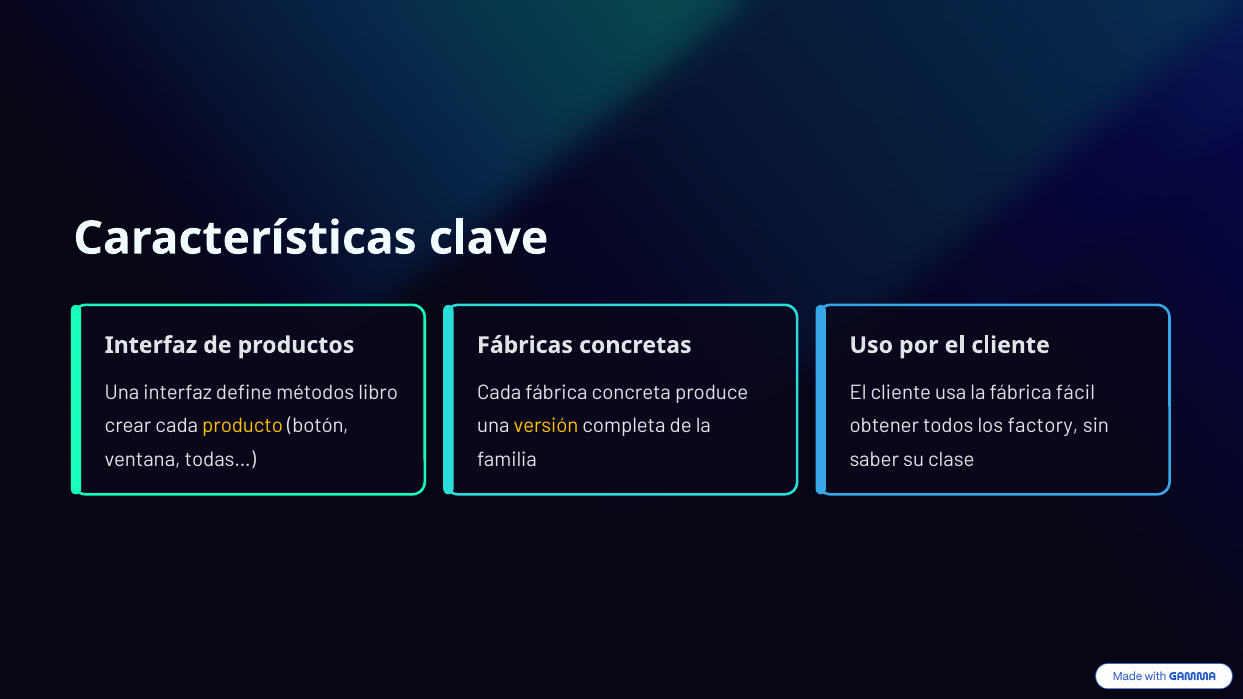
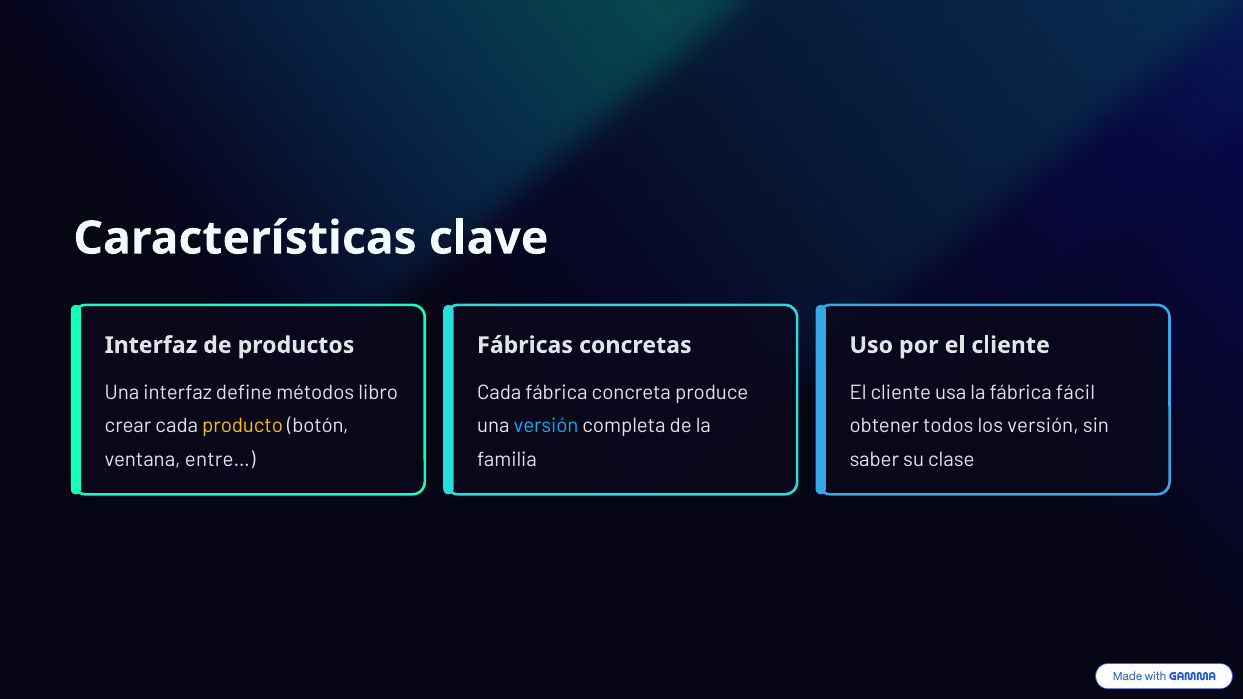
versión at (546, 426) colour: yellow -> light blue
los factory: factory -> versión
todas…: todas… -> entre…
